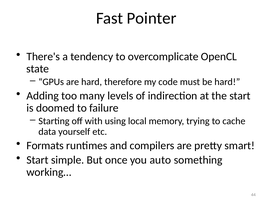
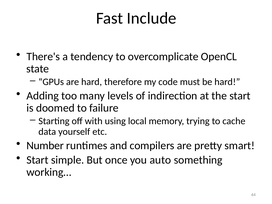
Pointer: Pointer -> Include
Formats: Formats -> Number
